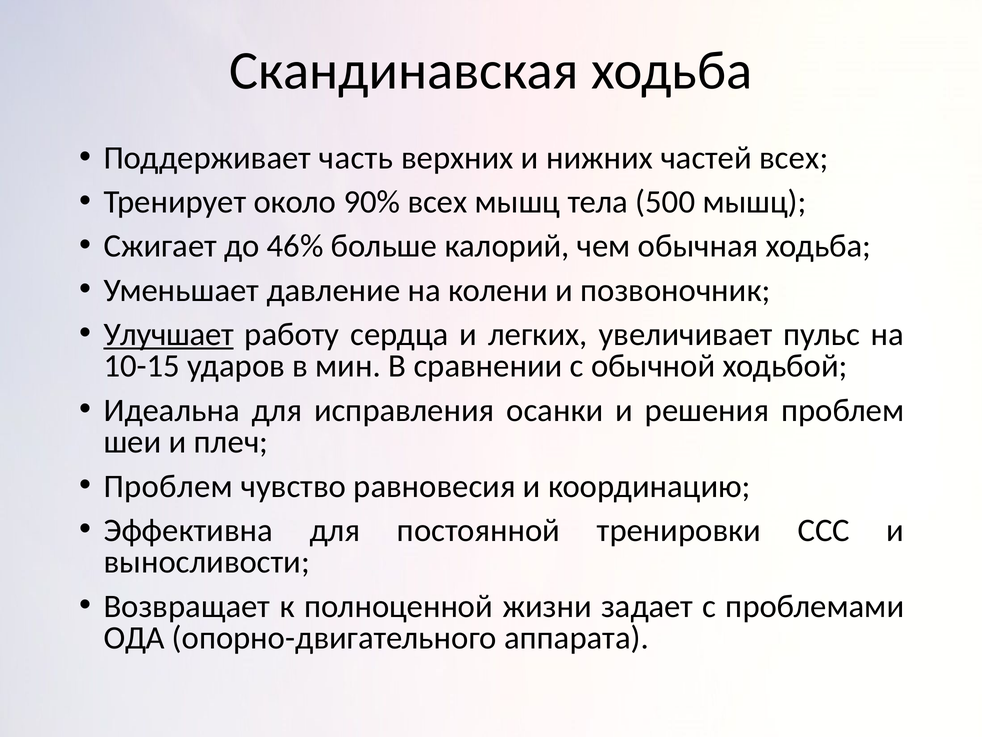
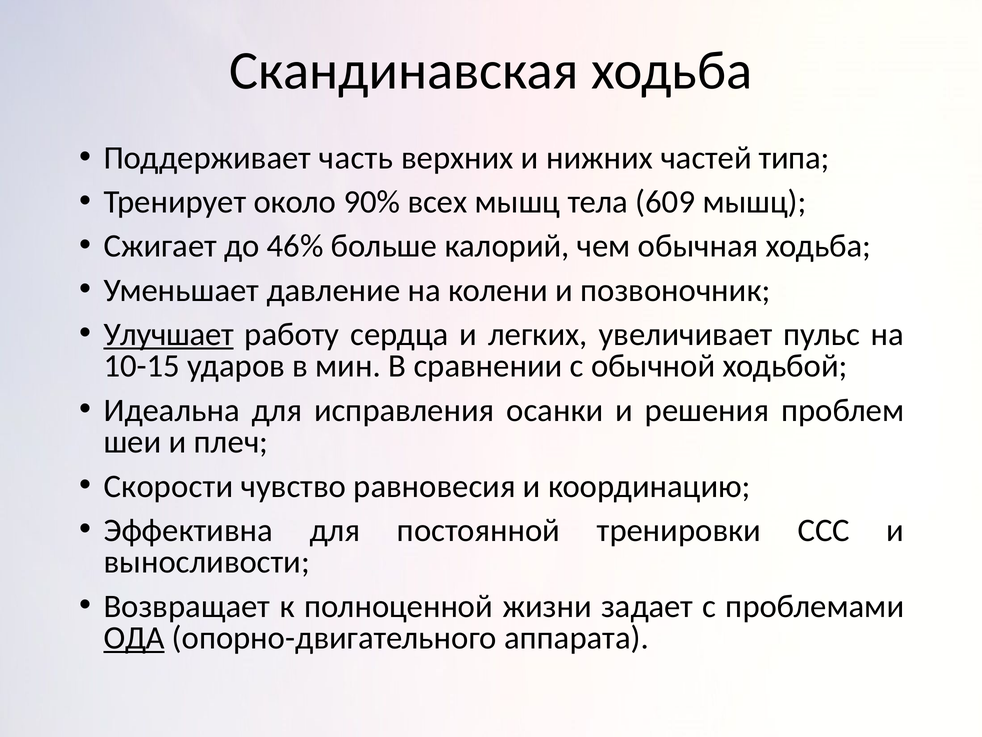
частей всех: всех -> типа
500: 500 -> 609
Проблем at (168, 486): Проблем -> Скорости
ОДА underline: none -> present
